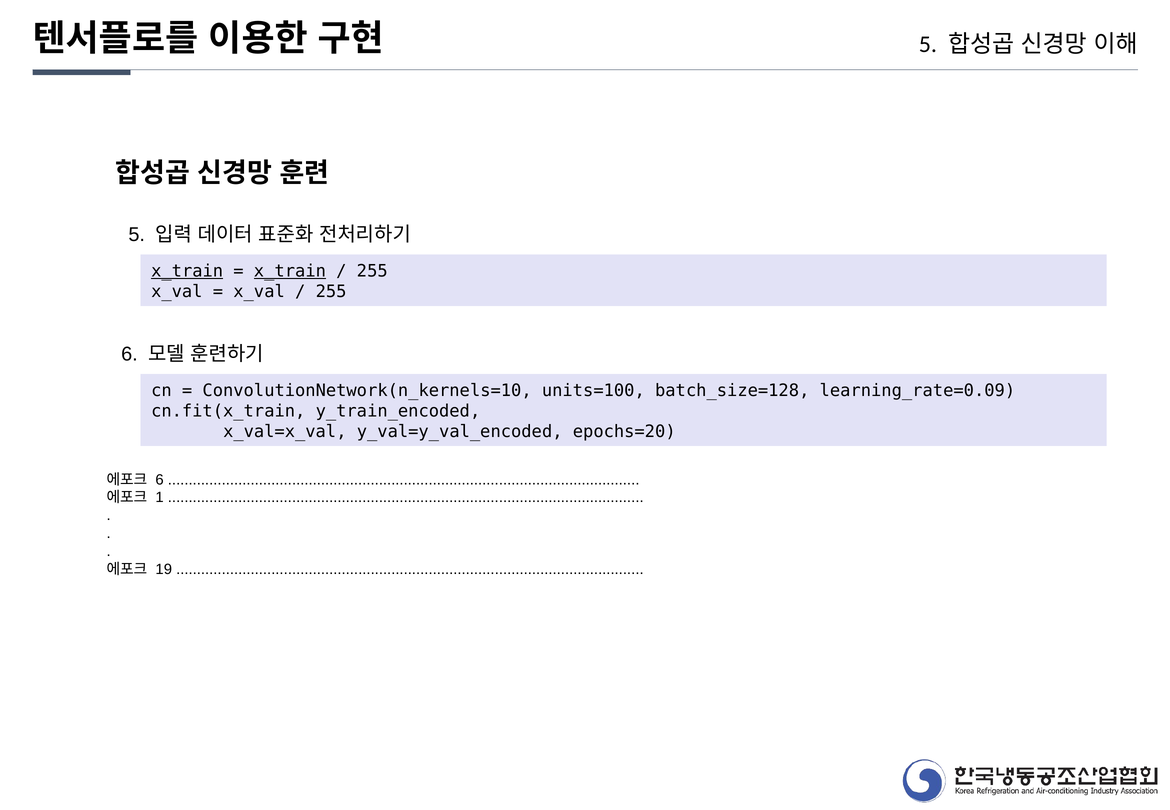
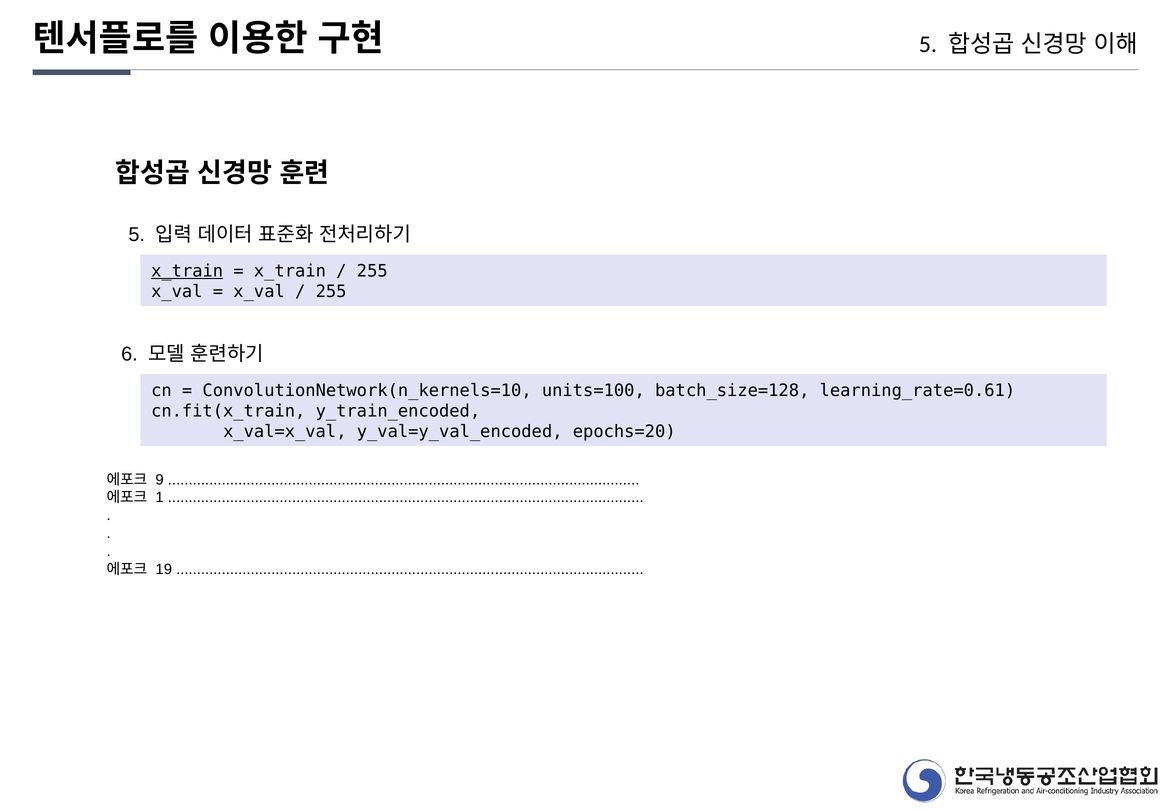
x_train at (290, 271) underline: present -> none
learning_rate=0.09: learning_rate=0.09 -> learning_rate=0.61
6 at (160, 480): 6 -> 9
